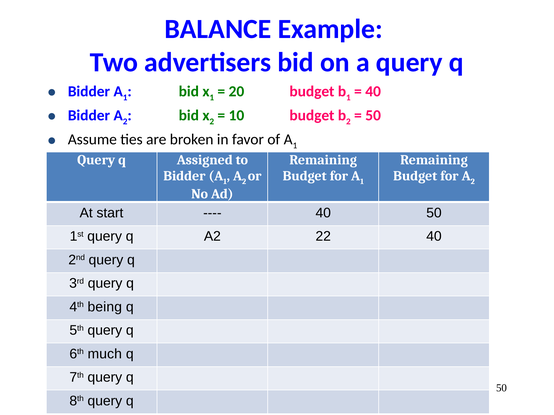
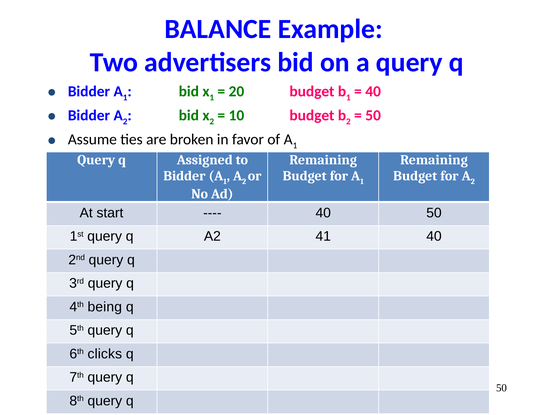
22: 22 -> 41
much: much -> clicks
